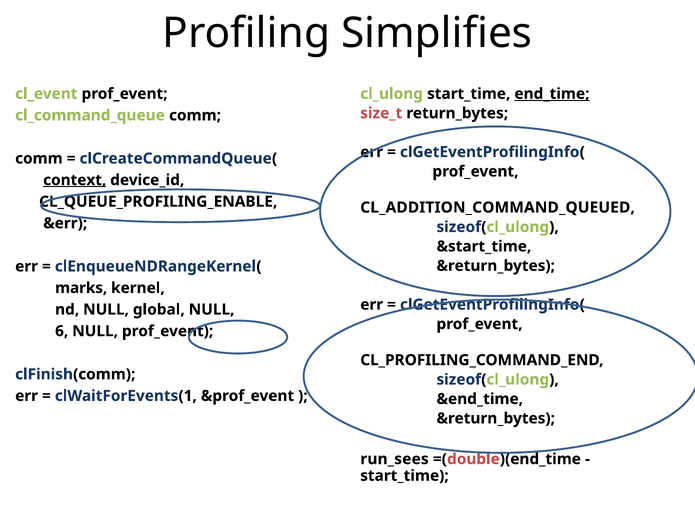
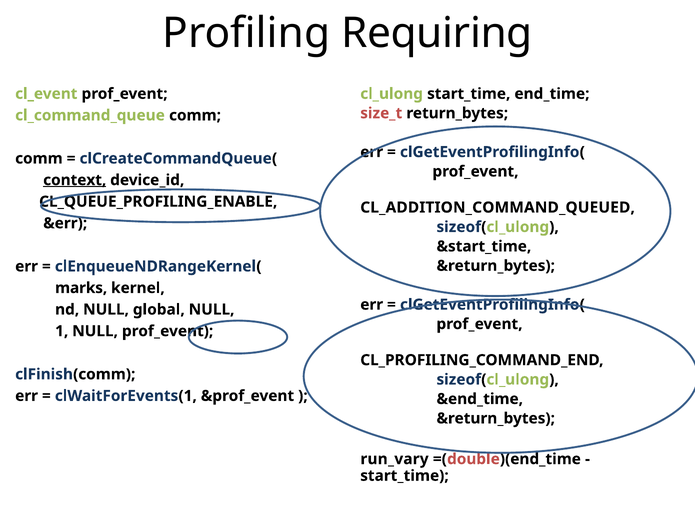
Simplifies: Simplifies -> Requiring
end_time underline: present -> none
6: 6 -> 1
run_sees: run_sees -> run_vary
